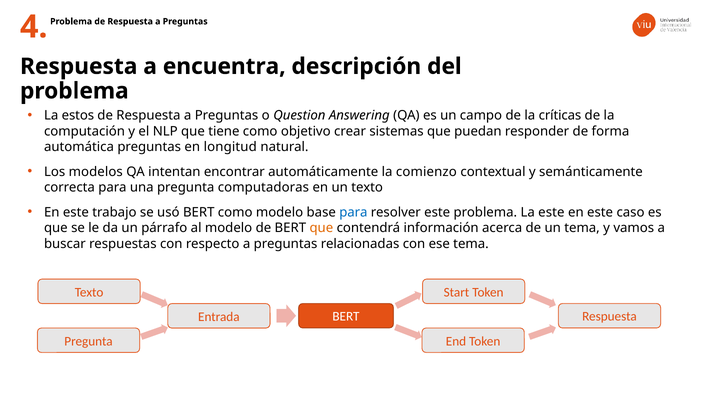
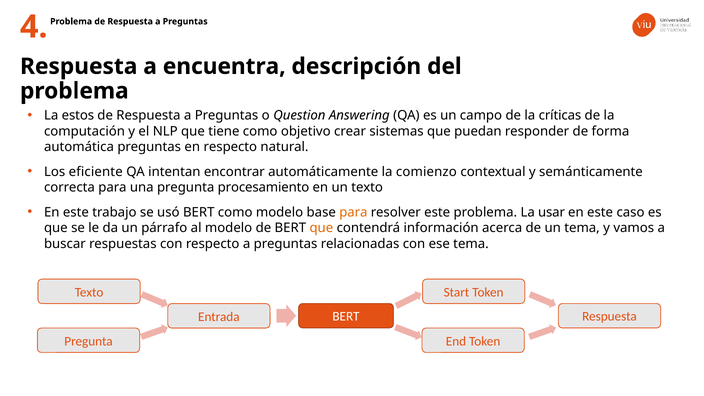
en longitud: longitud -> respecto
modelos: modelos -> eficiente
computadoras: computadoras -> procesamiento
para at (353, 212) colour: blue -> orange
La este: este -> usar
